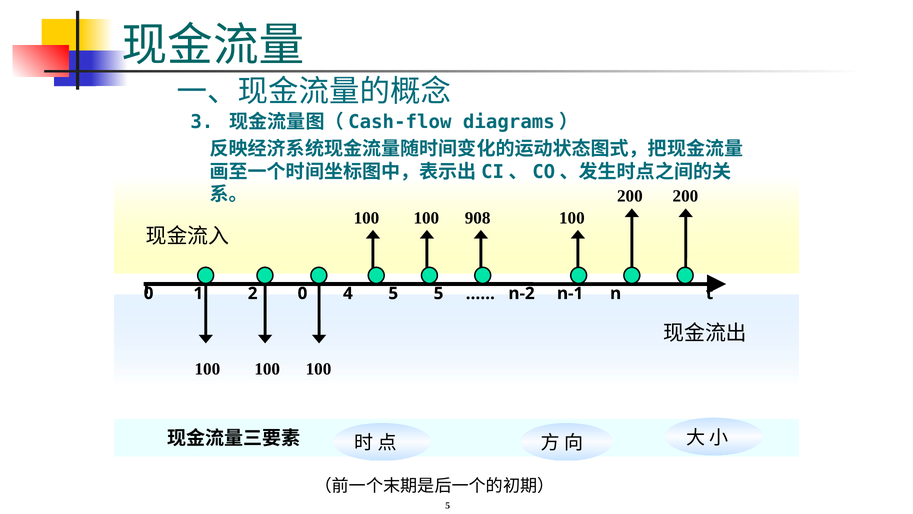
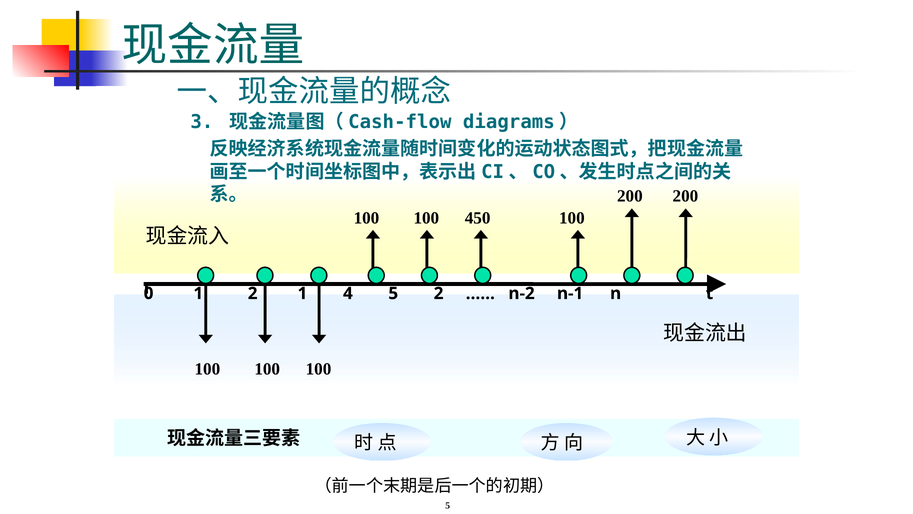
908: 908 -> 450
2 0: 0 -> 1
5 5: 5 -> 2
